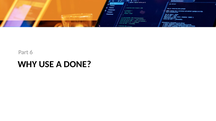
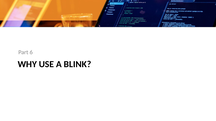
DONE: DONE -> BLINK
